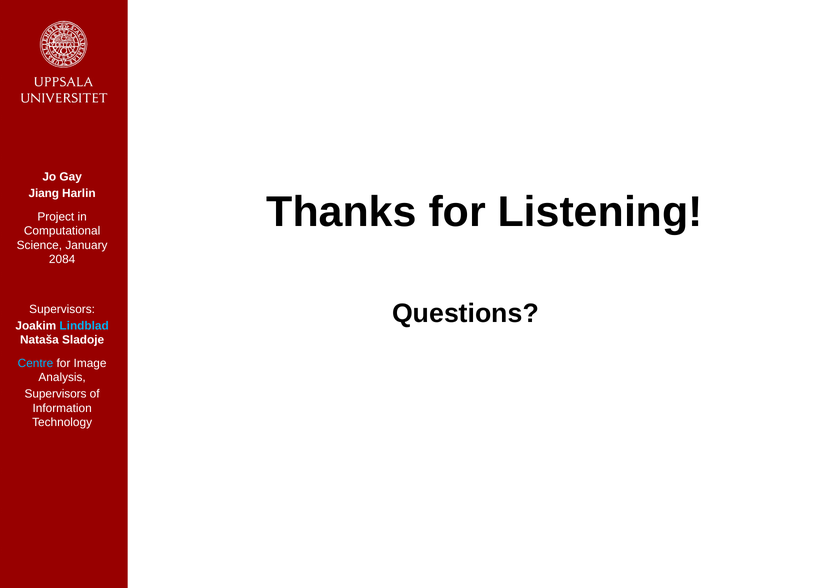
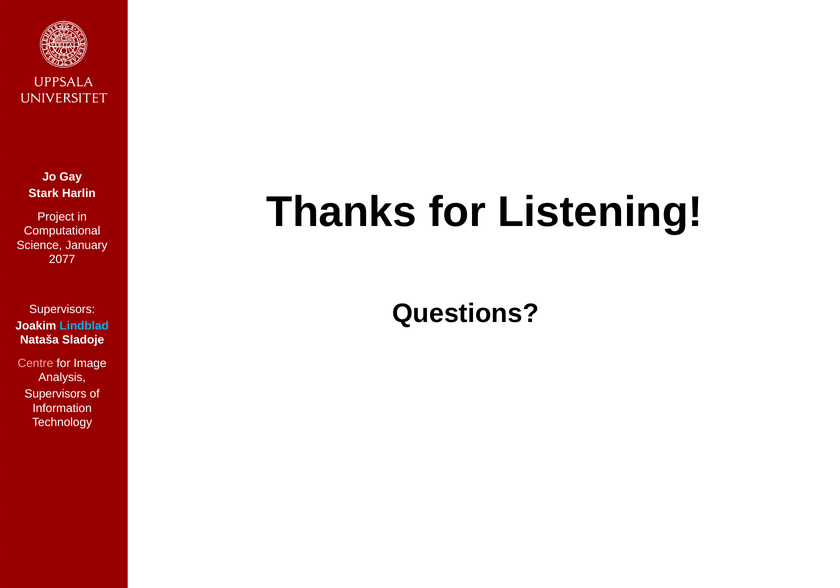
Jiang: Jiang -> Stark
2084: 2084 -> 2077
Centre colour: light blue -> pink
